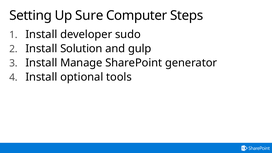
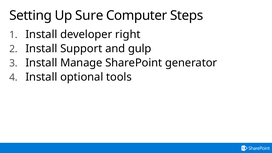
sudo: sudo -> right
Solution: Solution -> Support
